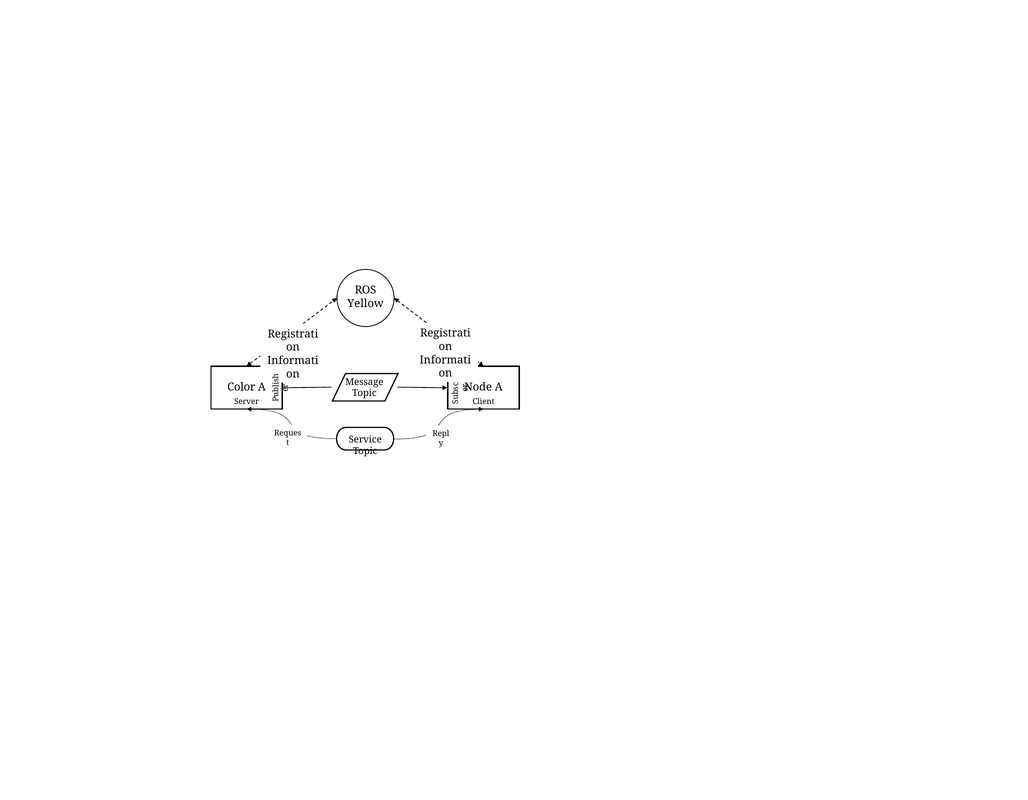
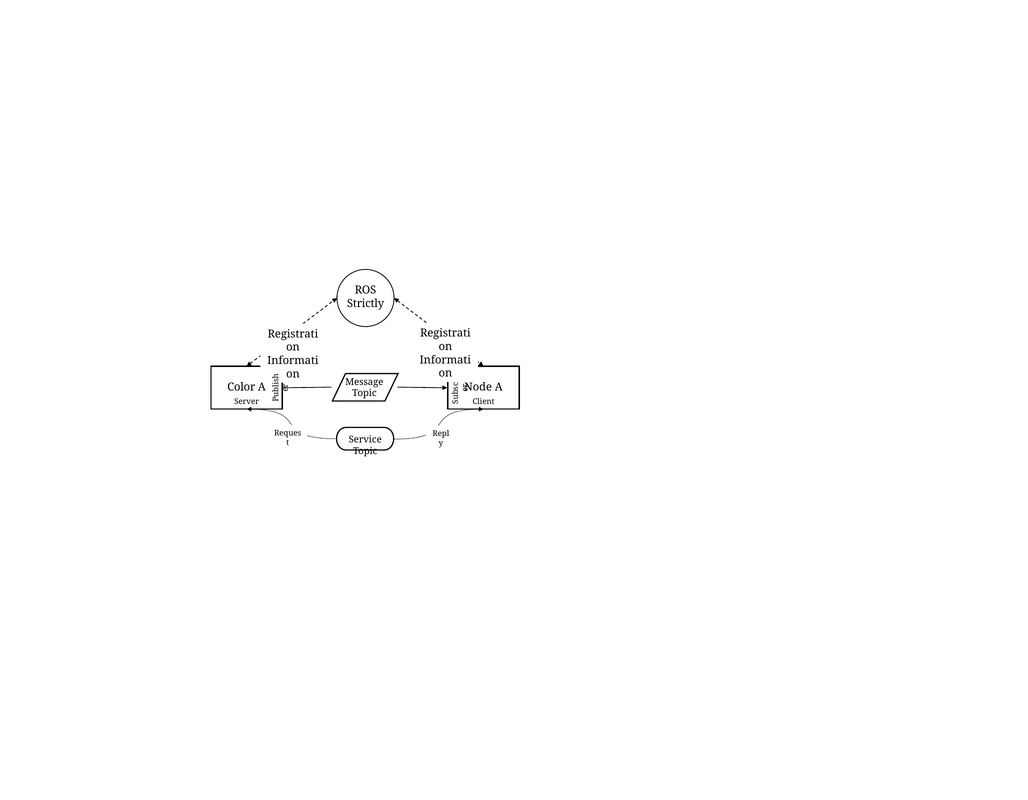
Yellow: Yellow -> Strictly
